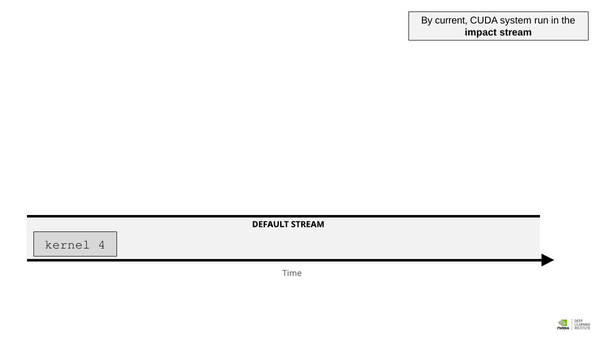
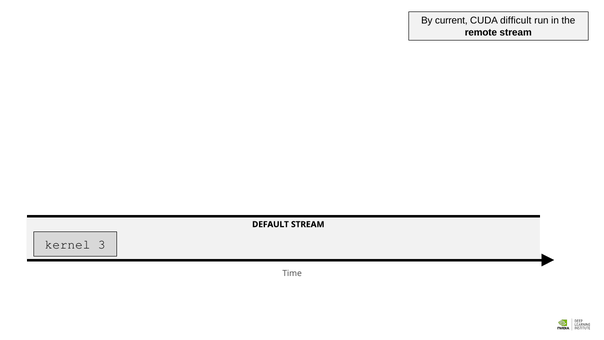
system: system -> difficult
impact: impact -> remote
4: 4 -> 3
